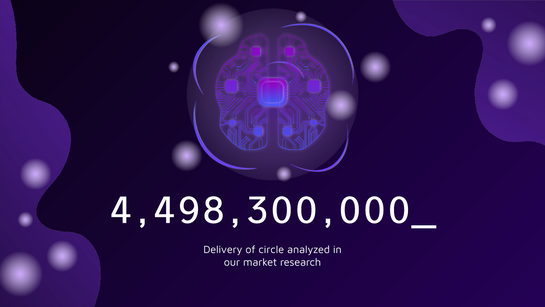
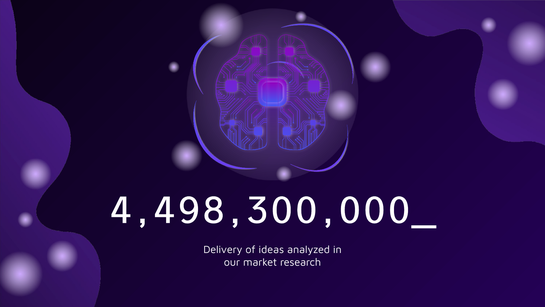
circle: circle -> ideas
